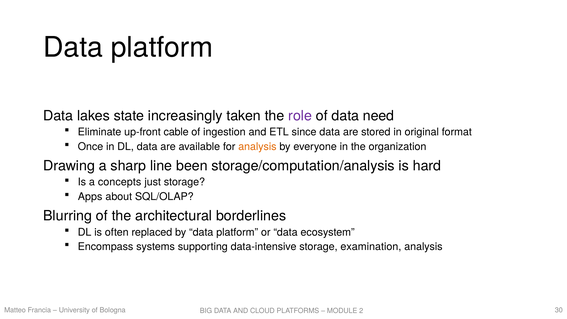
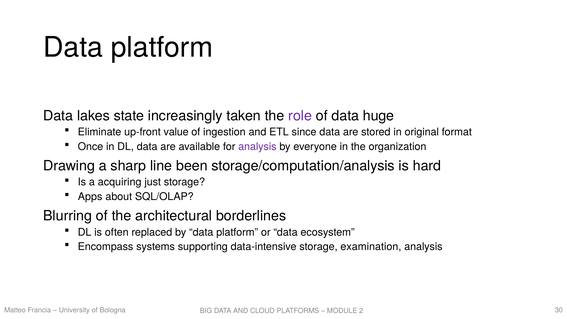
need: need -> huge
cable: cable -> value
analysis at (257, 146) colour: orange -> purple
concepts: concepts -> acquiring
